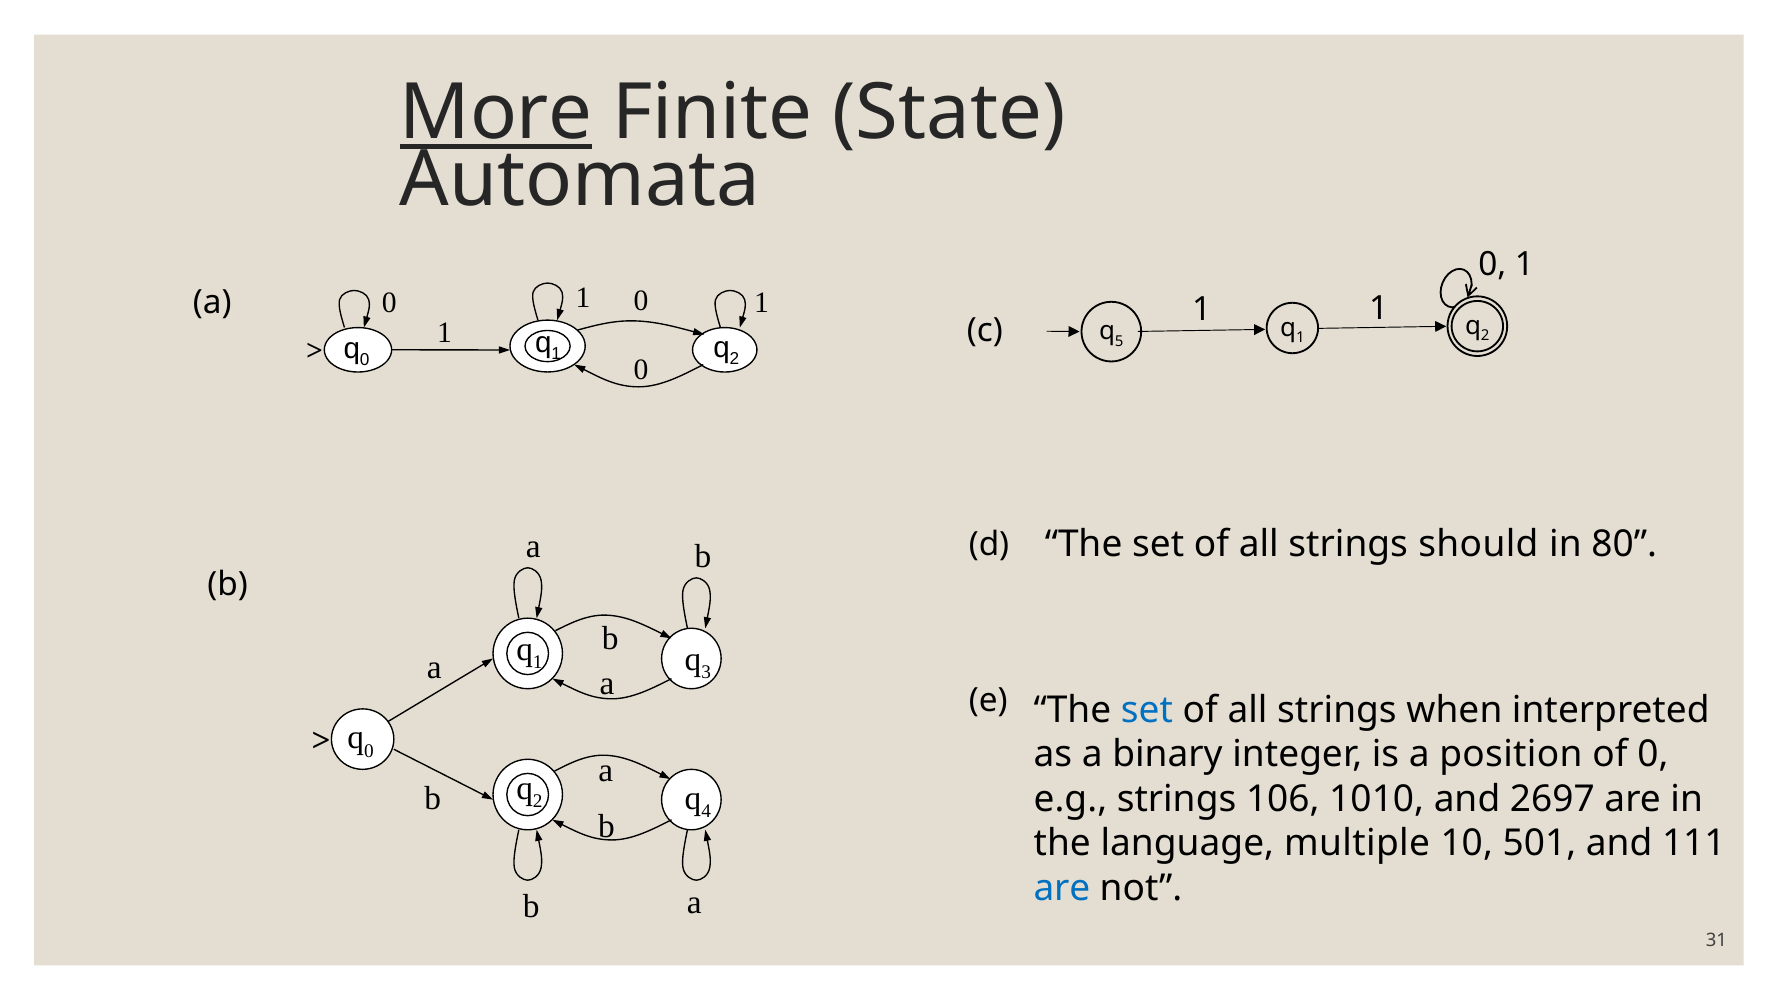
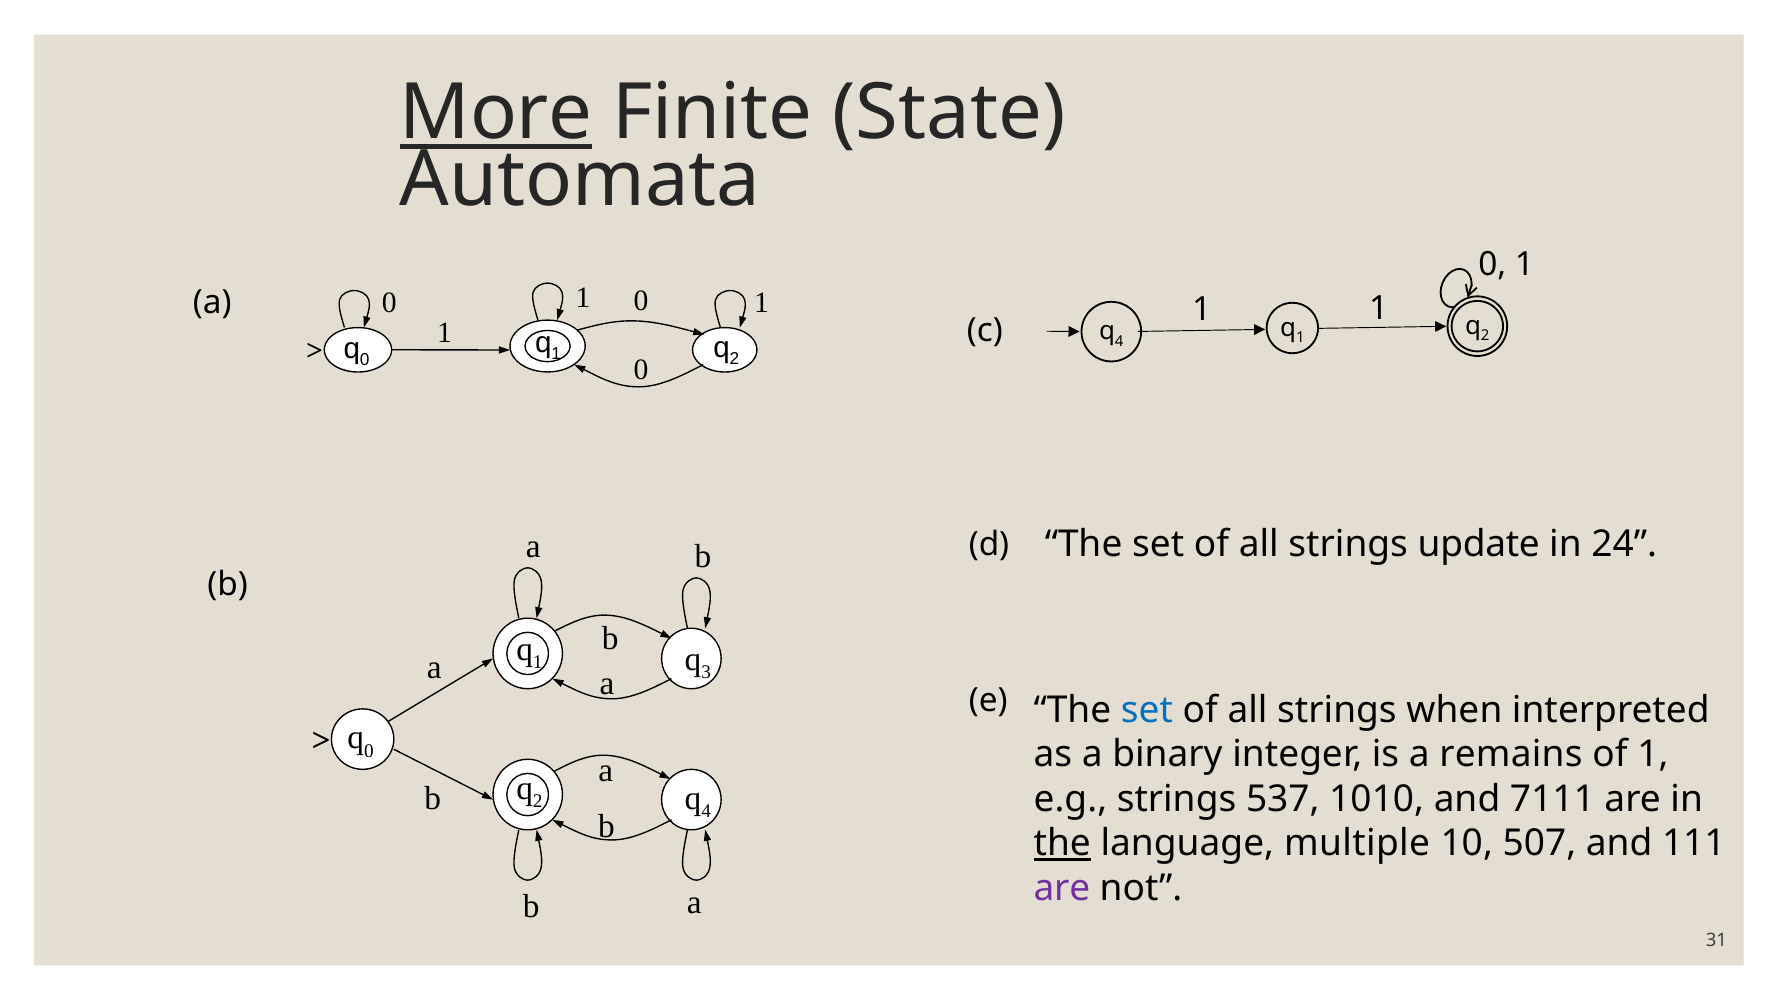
5 at (1119, 341): 5 -> 4
should: should -> update
80: 80 -> 24
position: position -> remains
of 0: 0 -> 1
106: 106 -> 537
2697: 2697 -> 7111
the at (1062, 844) underline: none -> present
501: 501 -> 507
are at (1062, 888) colour: blue -> purple
